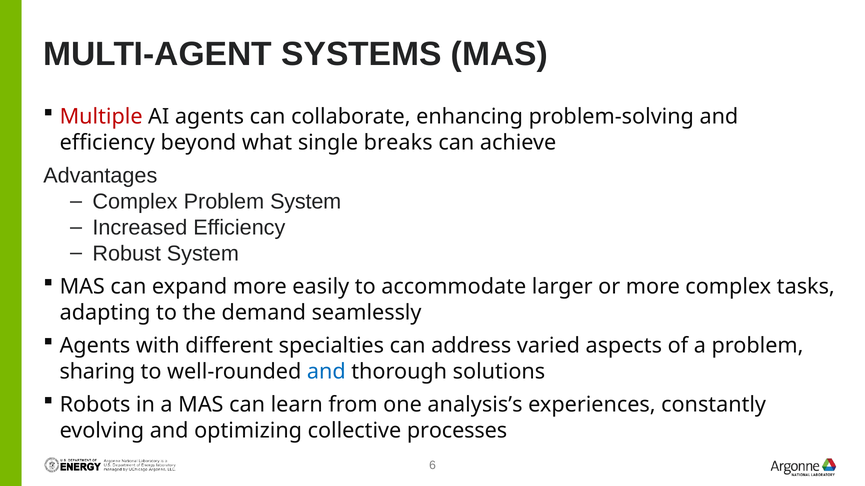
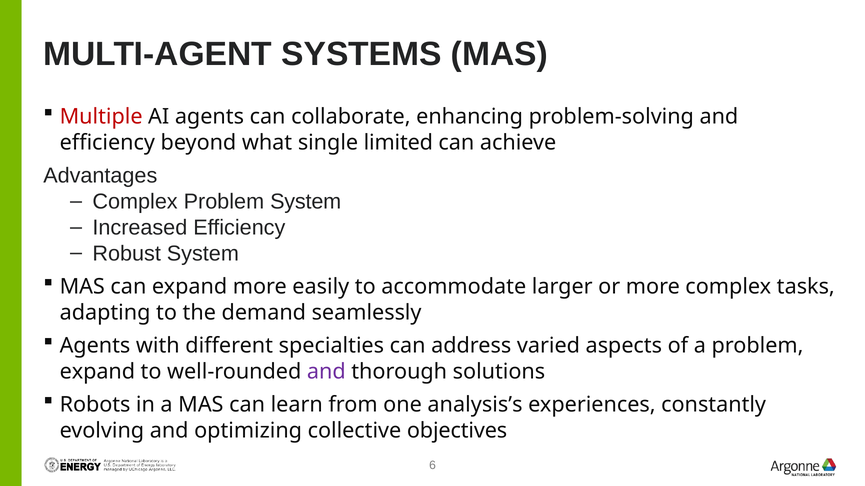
breaks: breaks -> limited
sharing at (97, 372): sharing -> expand
and at (326, 372) colour: blue -> purple
processes: processes -> objectives
